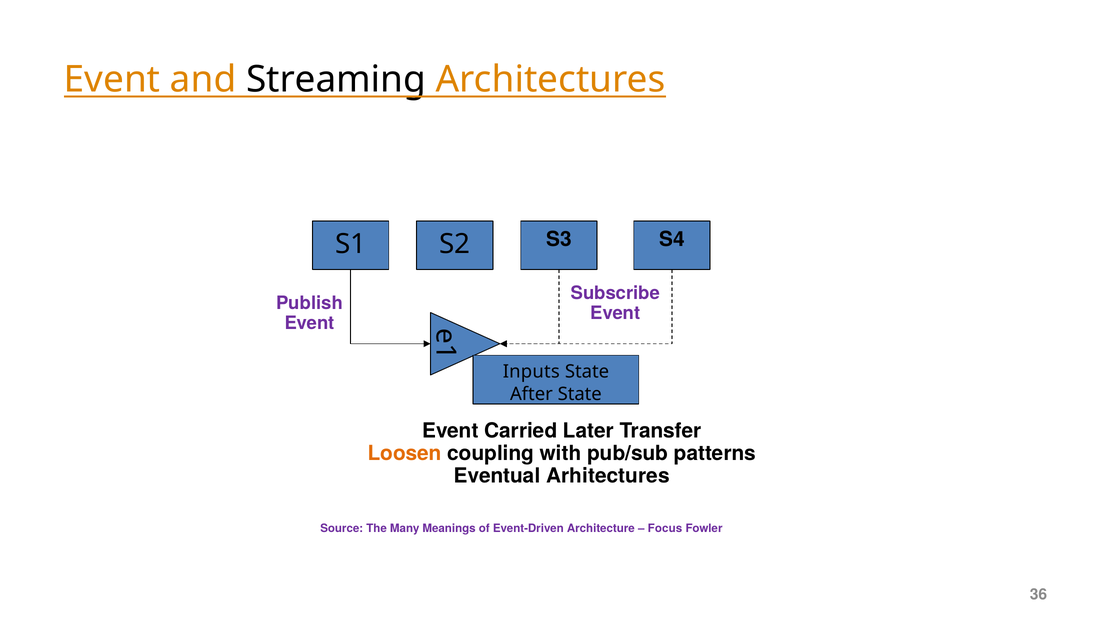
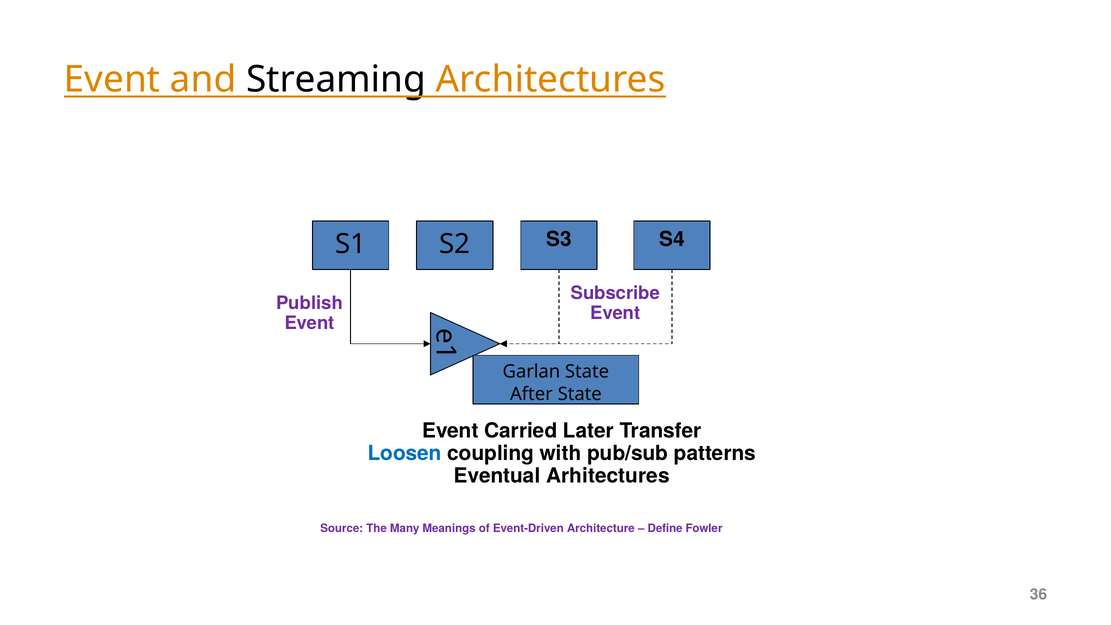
Inputs: Inputs -> Garlan
Loosen colour: orange -> blue
Focus: Focus -> Define
